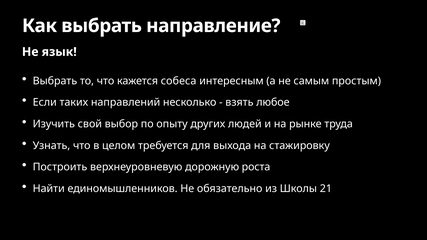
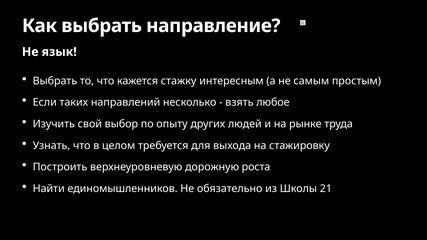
собеса: собеса -> стажку
